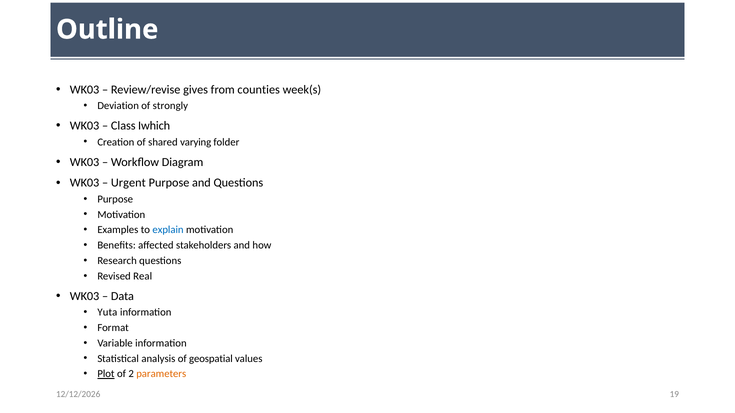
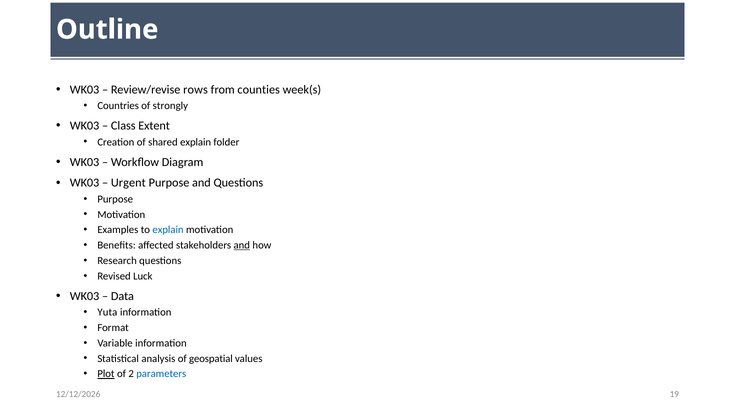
gives: gives -> rows
Deviation: Deviation -> Countries
Iwhich: Iwhich -> Extent
shared varying: varying -> explain
and at (242, 246) underline: none -> present
Real: Real -> Luck
parameters colour: orange -> blue
